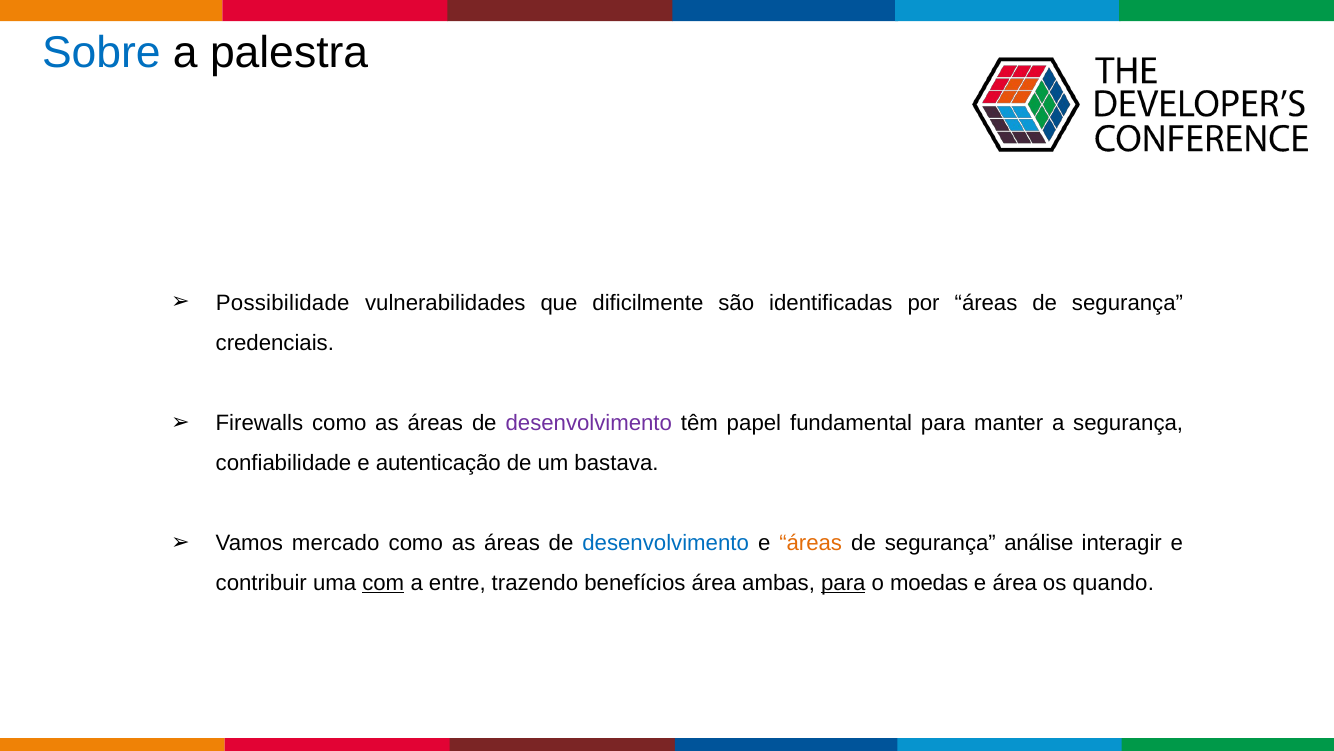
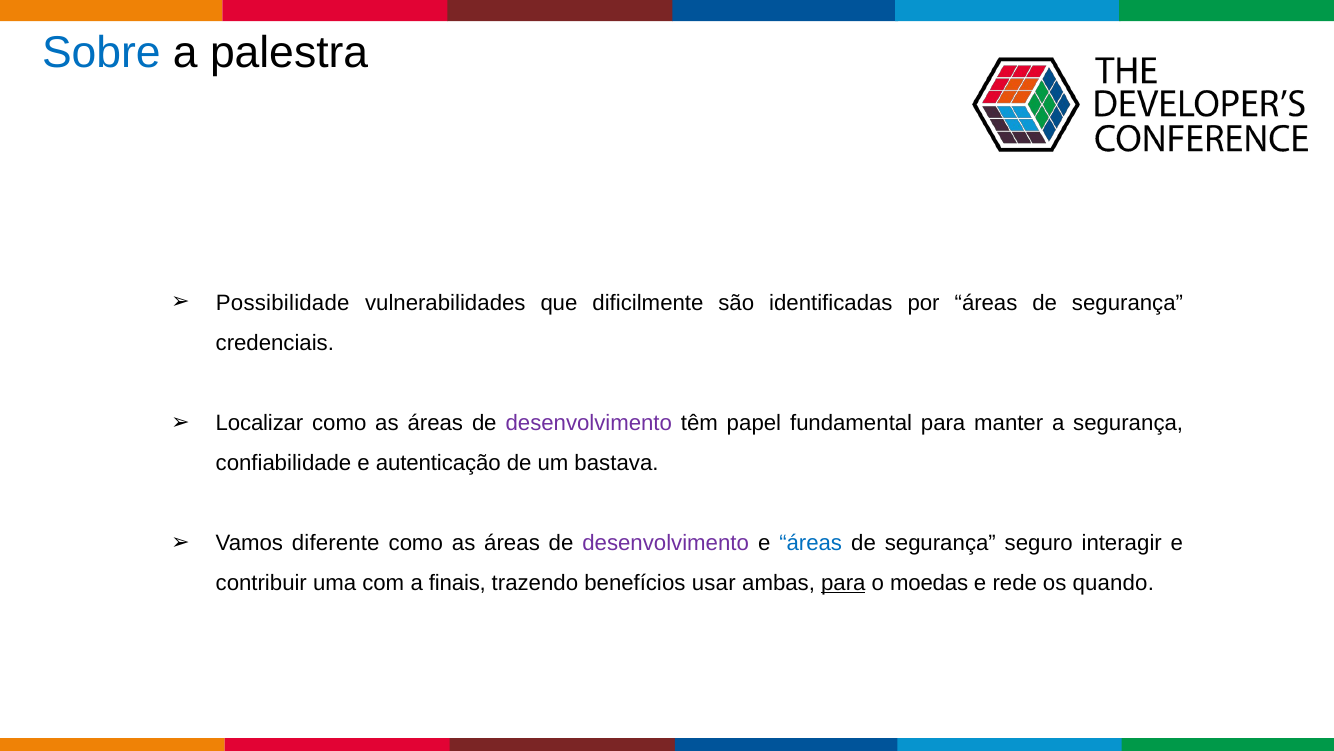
Firewalls: Firewalls -> Localizar
mercado: mercado -> diferente
desenvolvimento at (666, 543) colour: blue -> purple
áreas at (811, 543) colour: orange -> blue
análise: análise -> seguro
com underline: present -> none
entre: entre -> finais
benefícios área: área -> usar
e área: área -> rede
